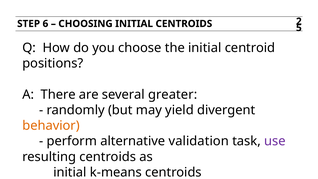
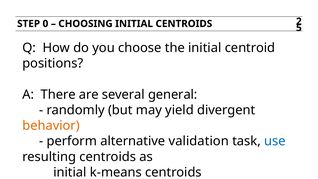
6: 6 -> 0
greater: greater -> general
use colour: purple -> blue
